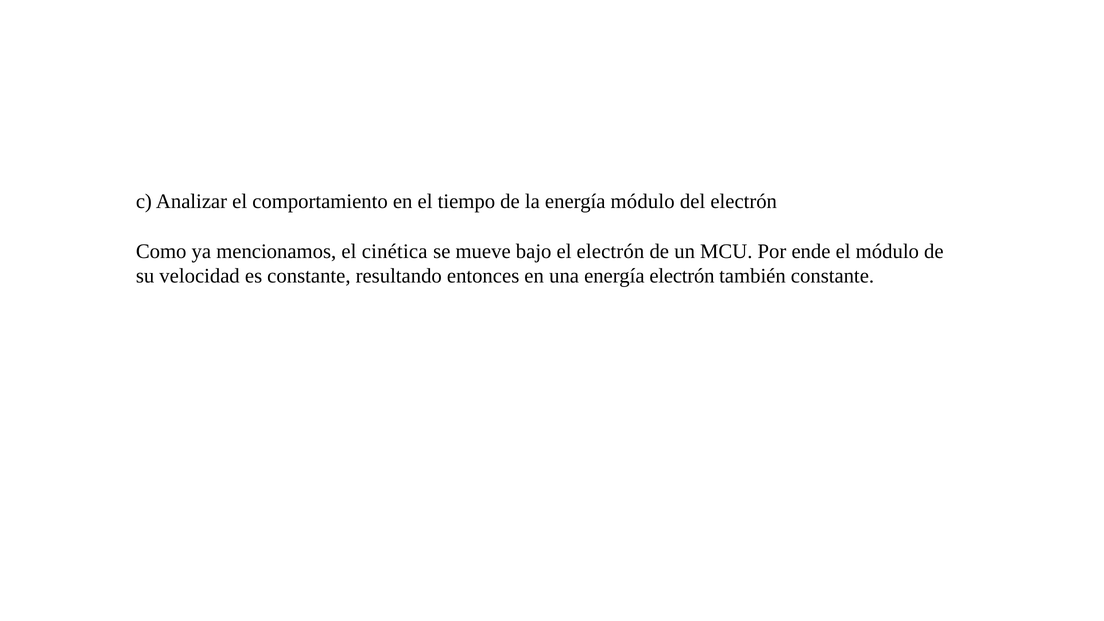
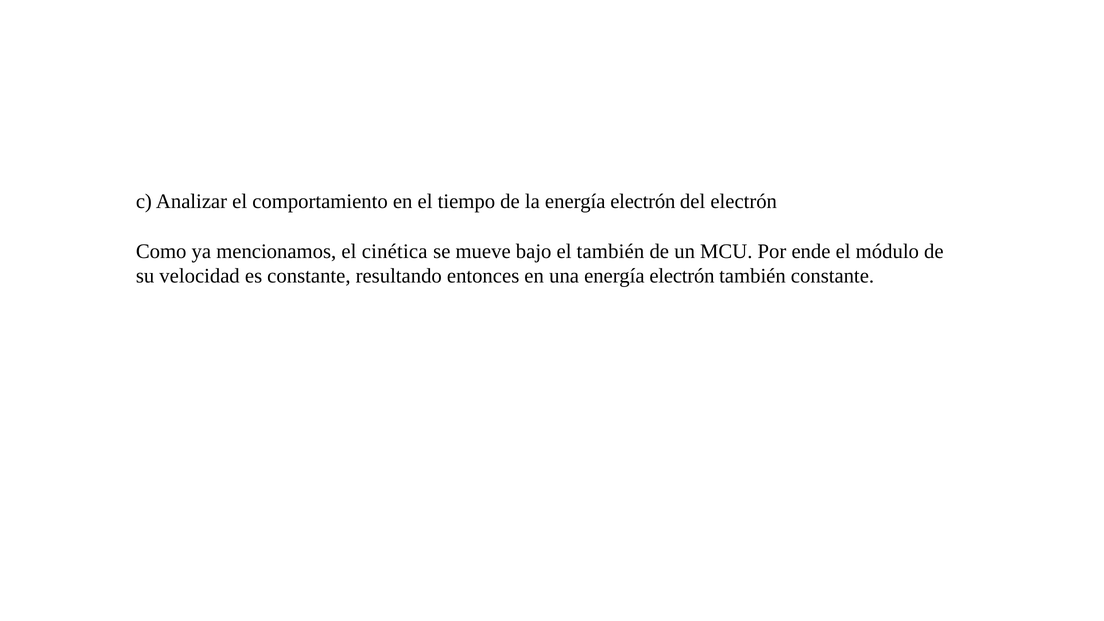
la energía módulo: módulo -> electrón
el electrón: electrón -> también
